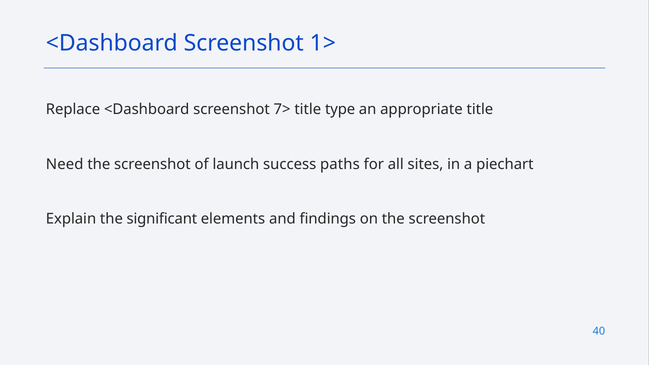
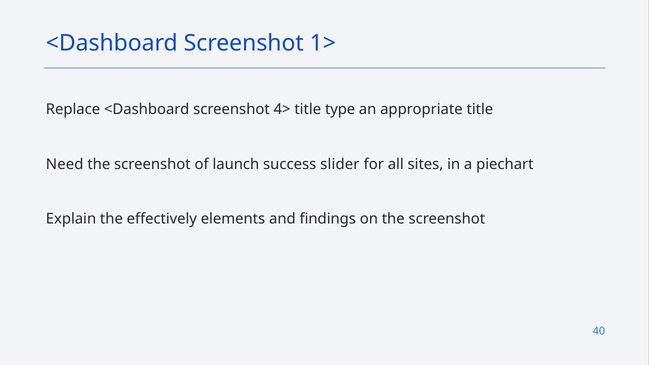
7>: 7> -> 4>
paths: paths -> slider
significant: significant -> effectively
